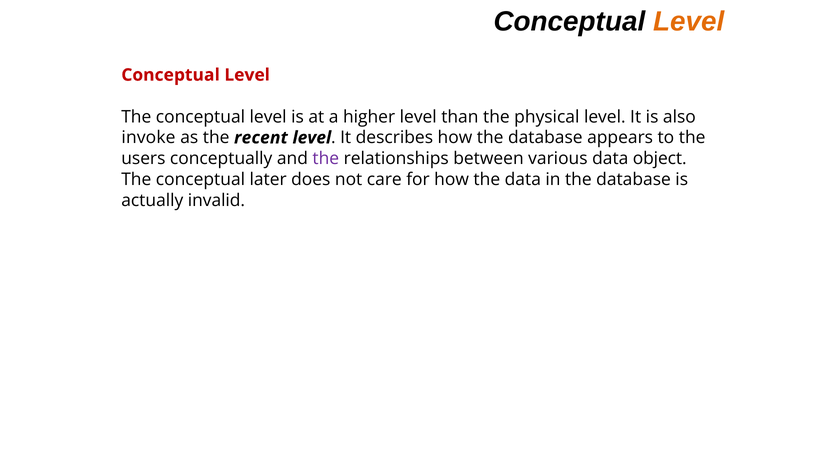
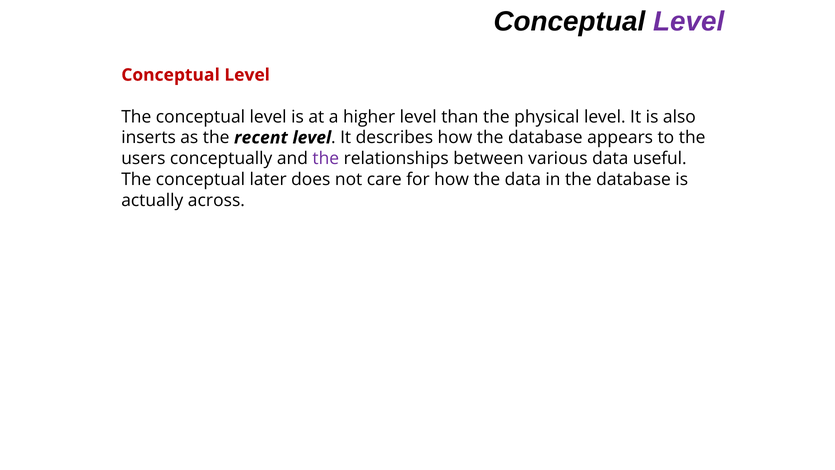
Level at (689, 22) colour: orange -> purple
invoke: invoke -> inserts
object: object -> useful
invalid: invalid -> across
